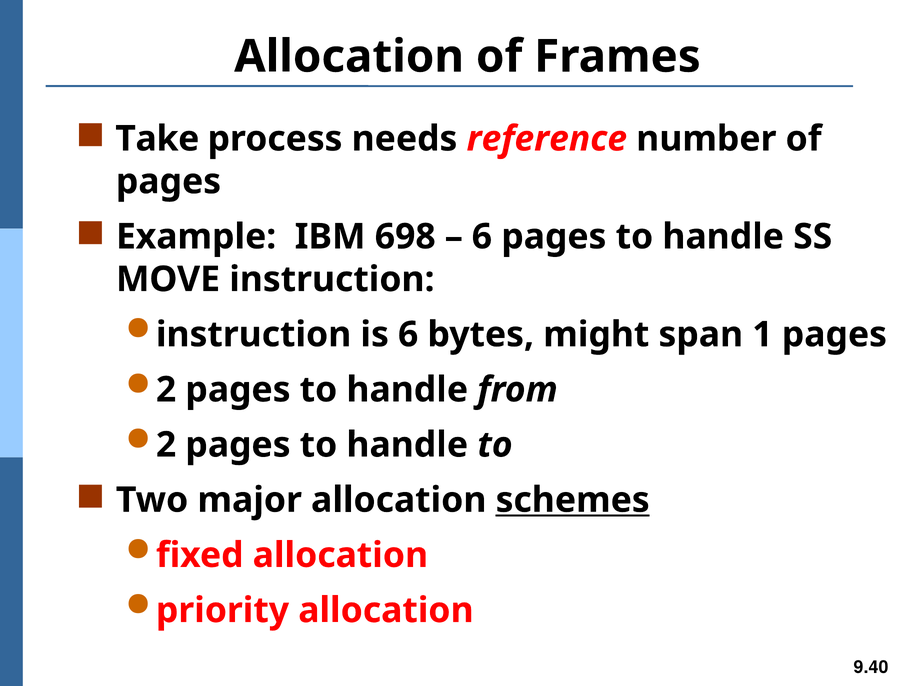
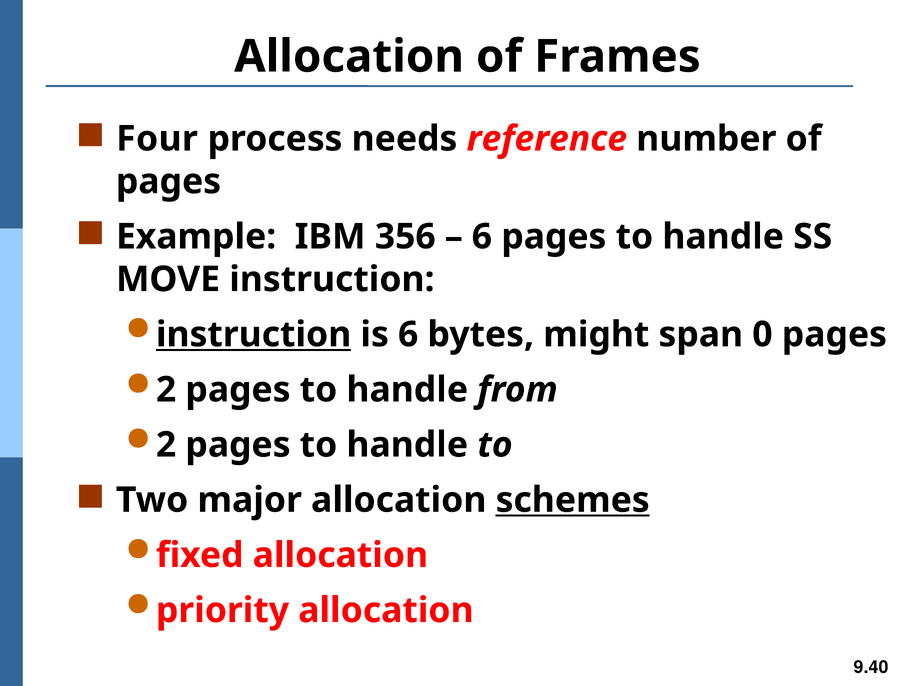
Take: Take -> Four
698: 698 -> 356
instruction at (254, 334) underline: none -> present
1: 1 -> 0
